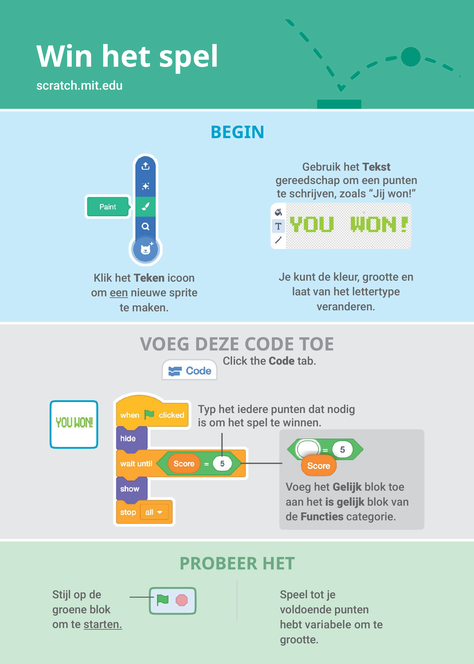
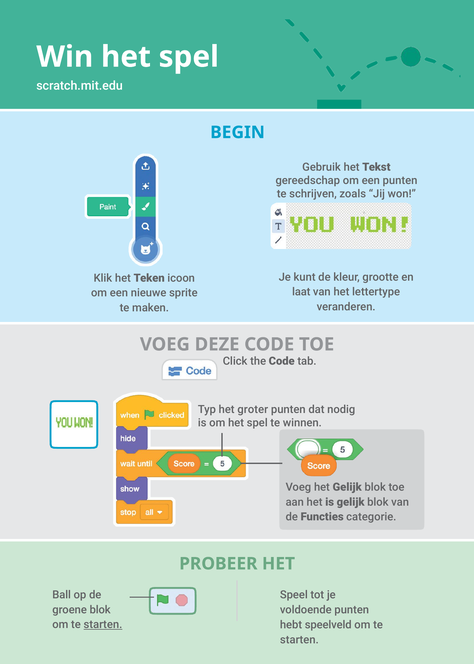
een at (119, 293) underline: present -> none
iedere: iedere -> groter
Stijl: Stijl -> Ball
variabele: variabele -> speelveld
grootte at (299, 639): grootte -> starten
